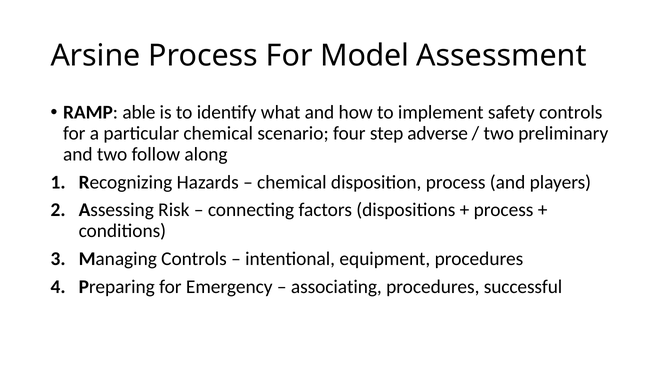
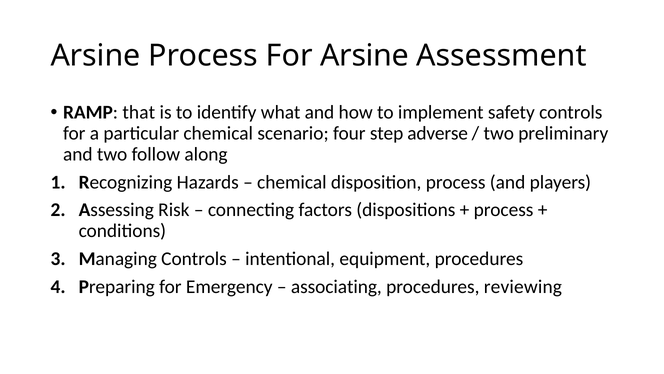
For Model: Model -> Arsine
able: able -> that
successful: successful -> reviewing
